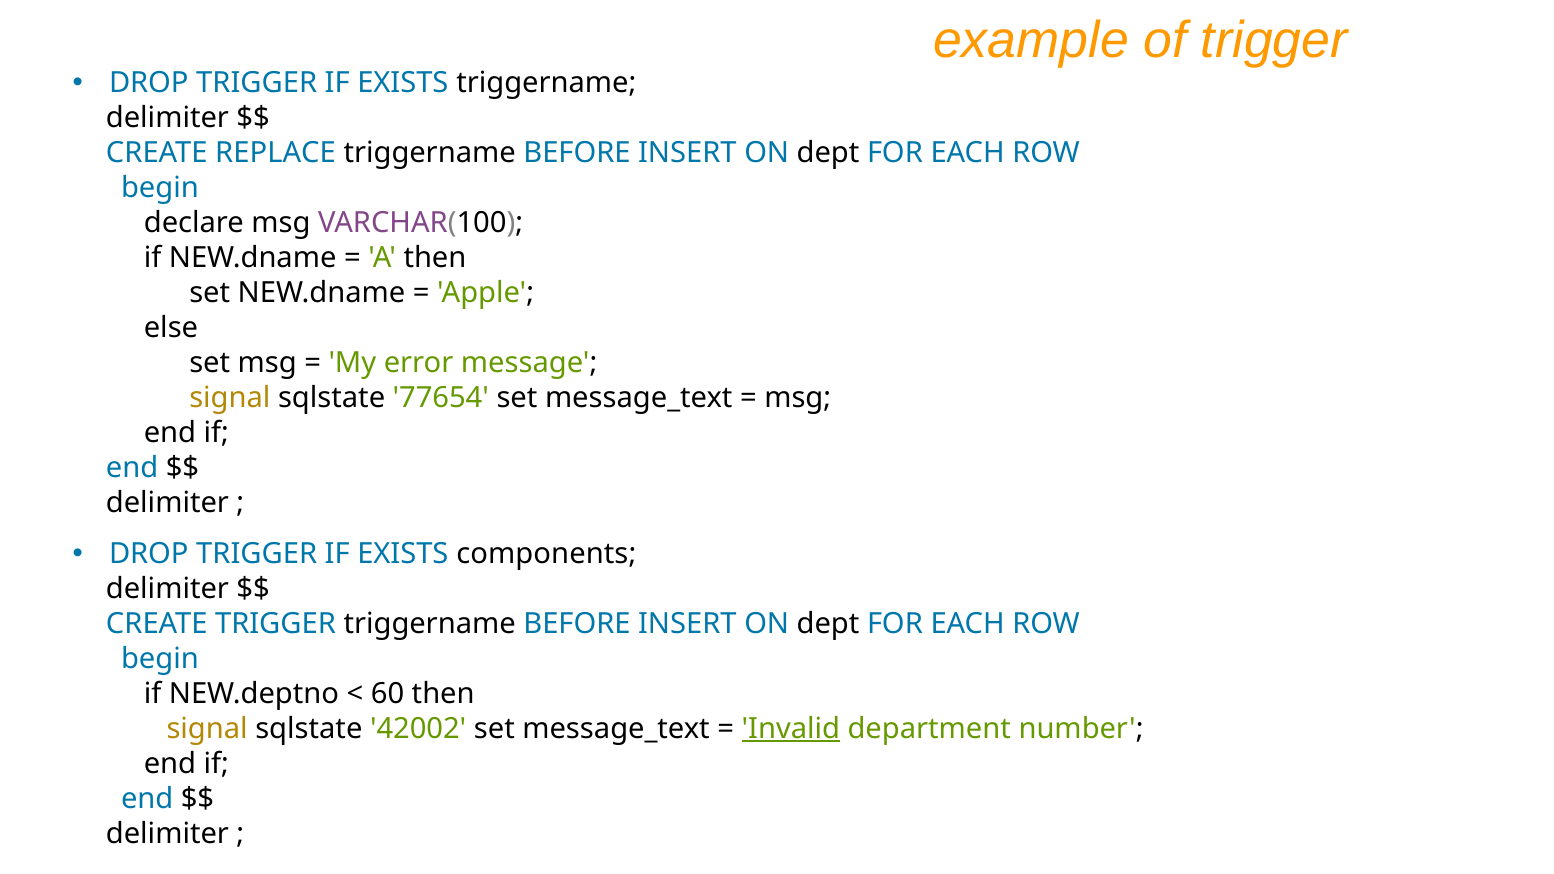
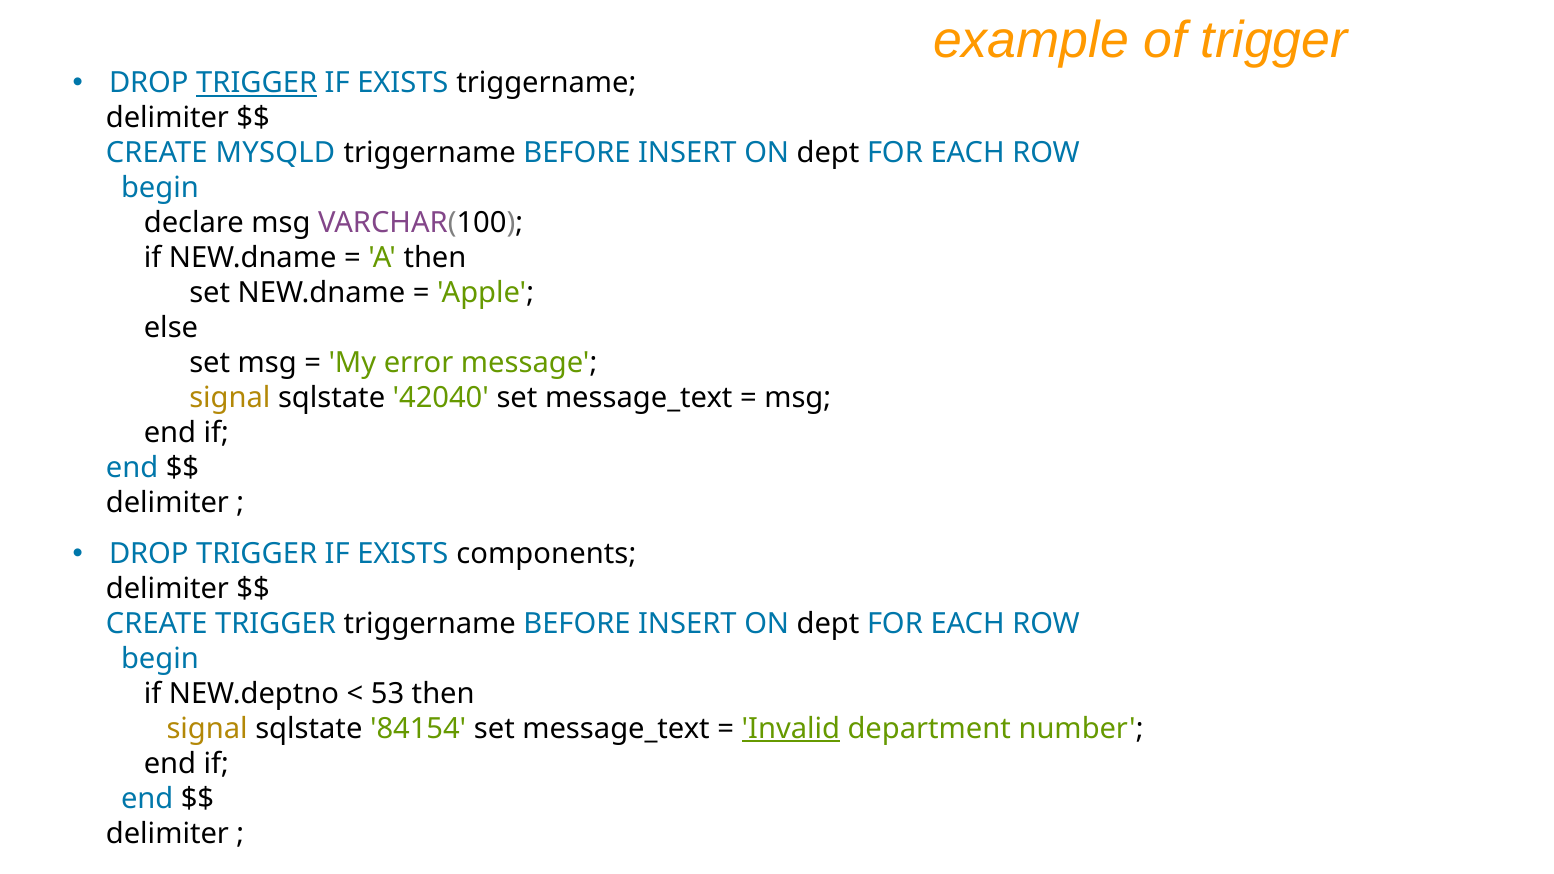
TRIGGER at (257, 83) underline: none -> present
REPLACE: REPLACE -> MYSQLD
77654: 77654 -> 42040
60: 60 -> 53
42002: 42002 -> 84154
